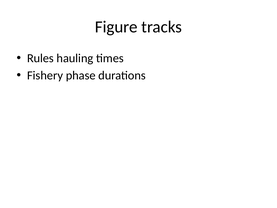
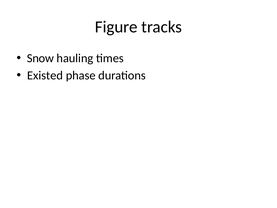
Rules: Rules -> Snow
Fishery: Fishery -> Existed
